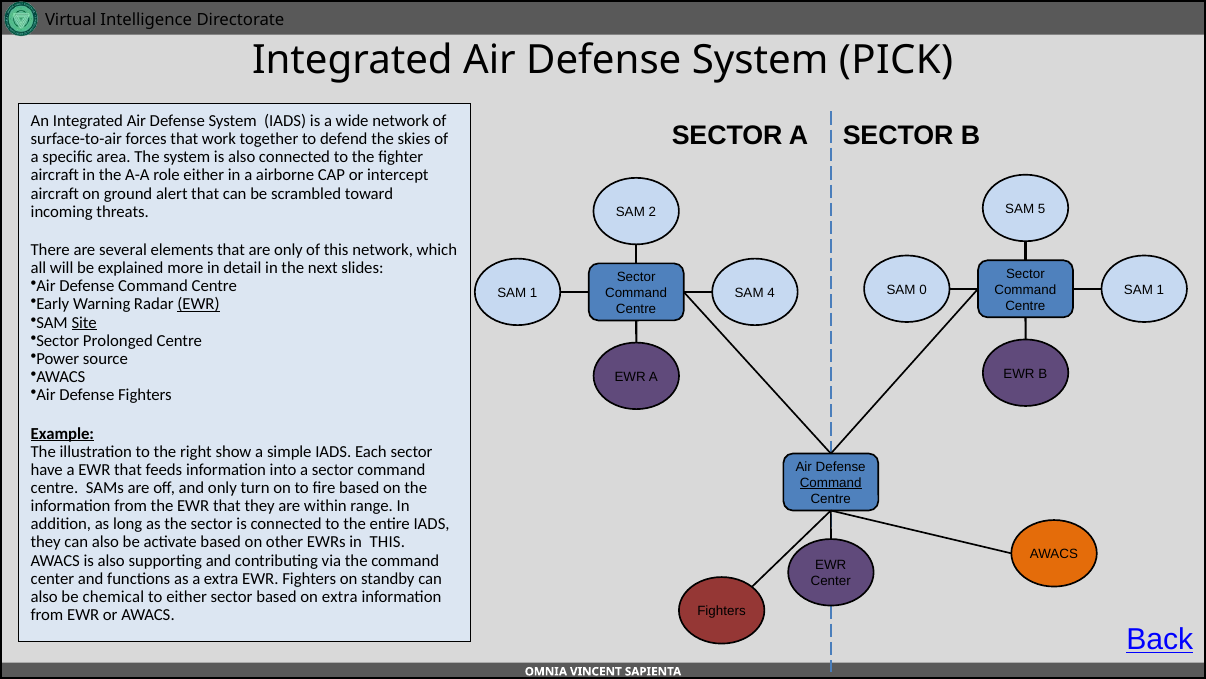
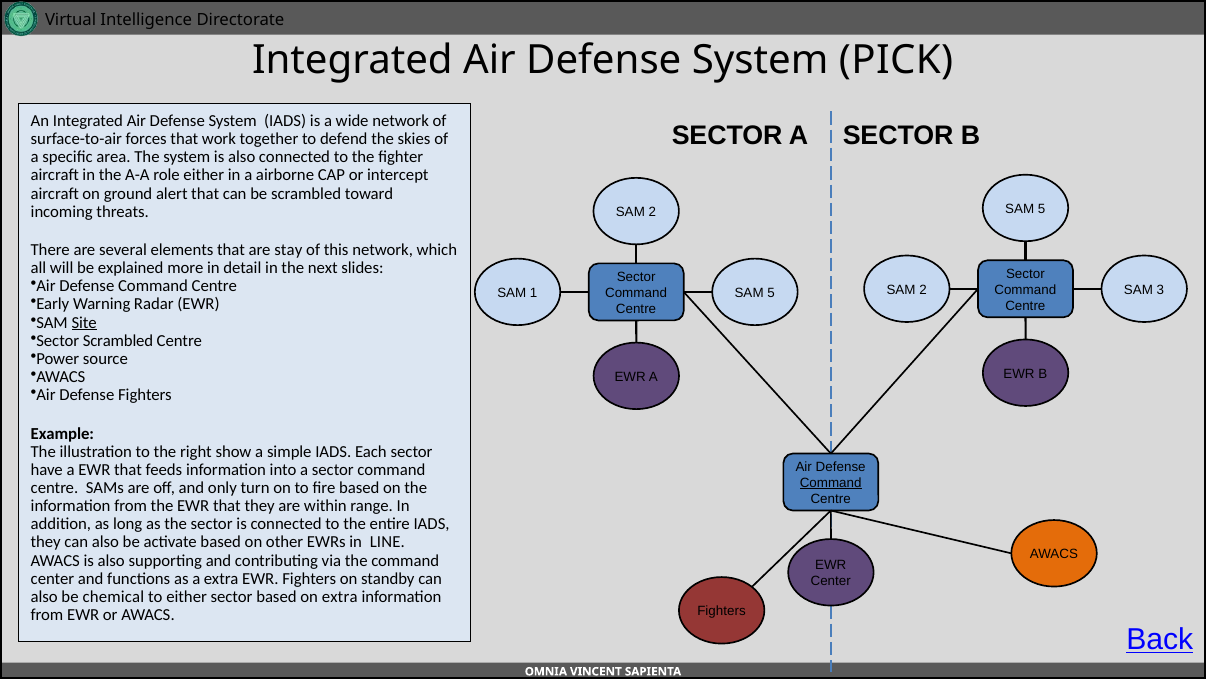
are only: only -> stay
0 at (923, 289): 0 -> 2
1 at (1160, 289): 1 -> 3
4 at (771, 293): 4 -> 5
EWR at (199, 304) underline: present -> none
Sector Prolonged: Prolonged -> Scrambled
Example underline: present -> none
in THIS: THIS -> LINE
